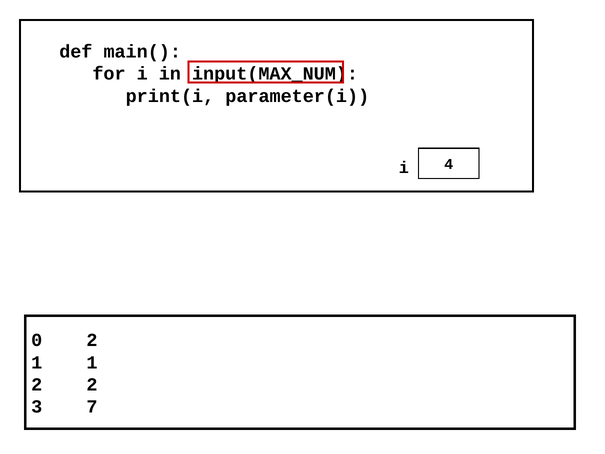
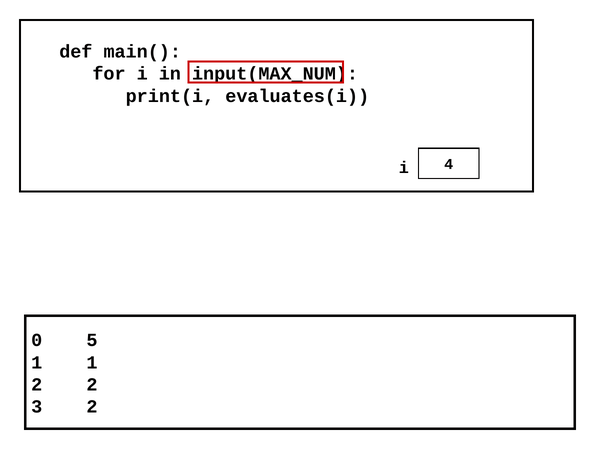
parameter(i: parameter(i -> evaluates(i
0 2: 2 -> 5
3 7: 7 -> 2
